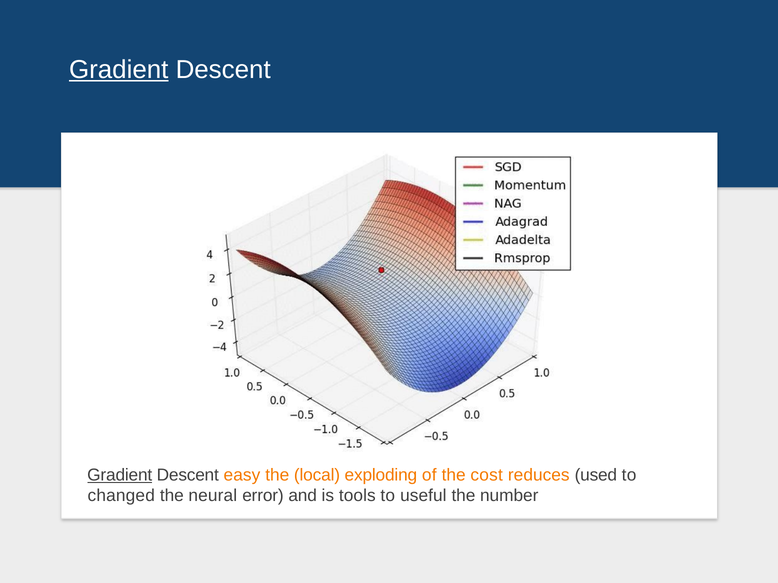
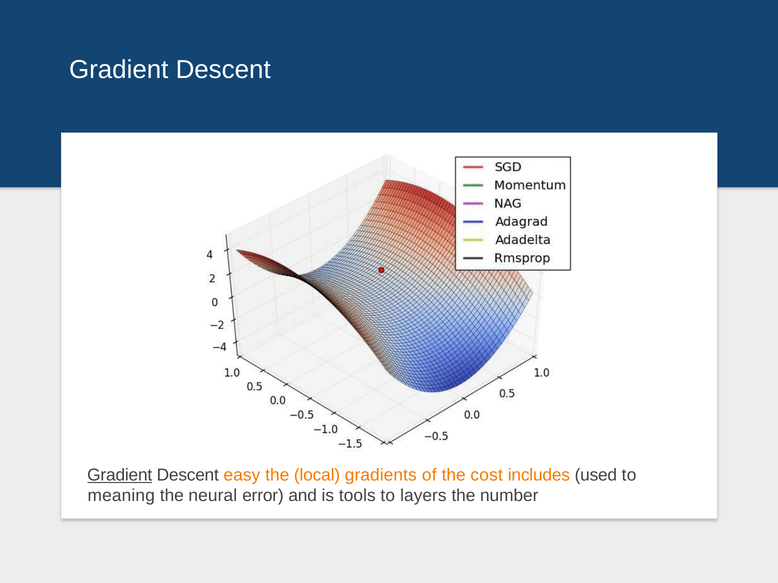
Gradient at (119, 70) underline: present -> none
exploding: exploding -> gradients
reduces: reduces -> includes
changed: changed -> meaning
useful: useful -> layers
